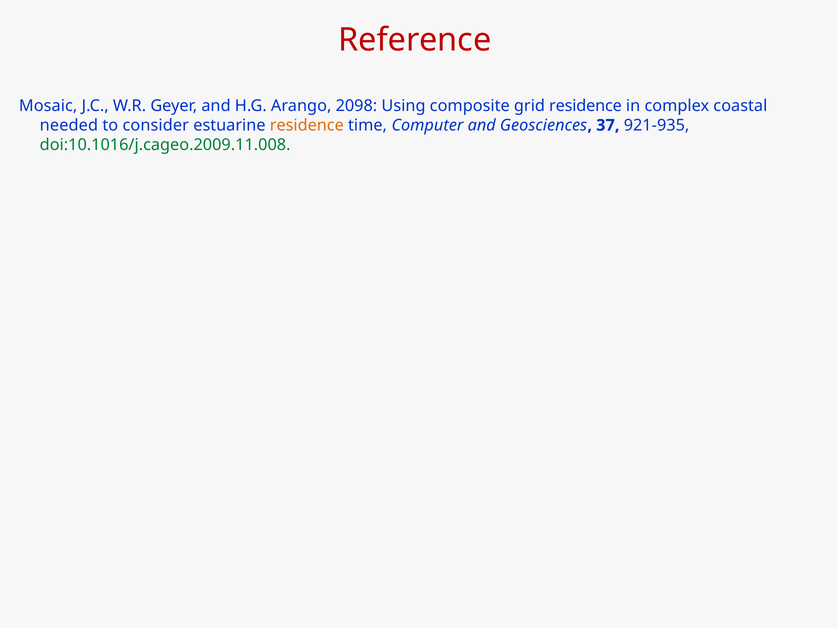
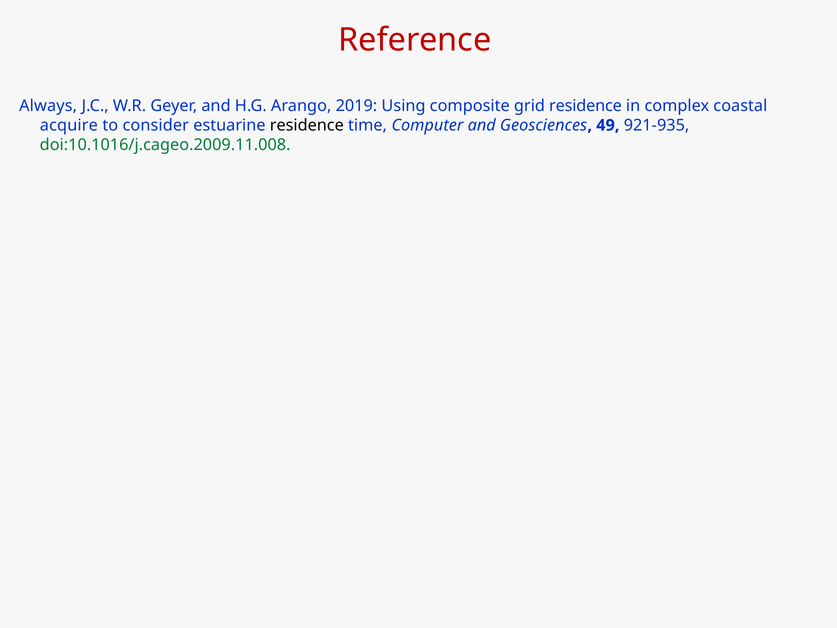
Mosaic: Mosaic -> Always
2098: 2098 -> 2019
needed: needed -> acquire
residence at (307, 125) colour: orange -> black
37: 37 -> 49
